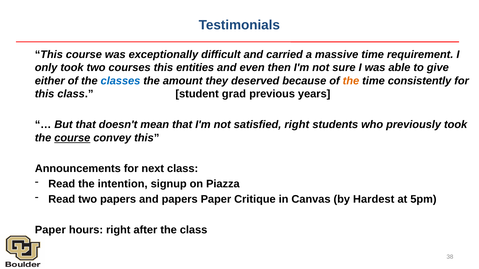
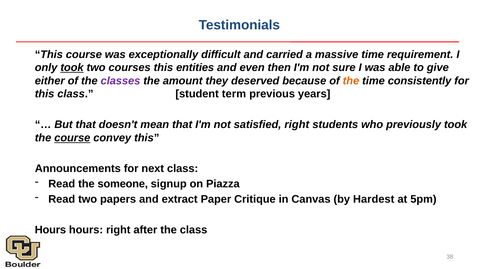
took at (72, 68) underline: none -> present
classes colour: blue -> purple
grad: grad -> term
intention: intention -> someone
and papers: papers -> extract
Paper at (50, 230): Paper -> Hours
